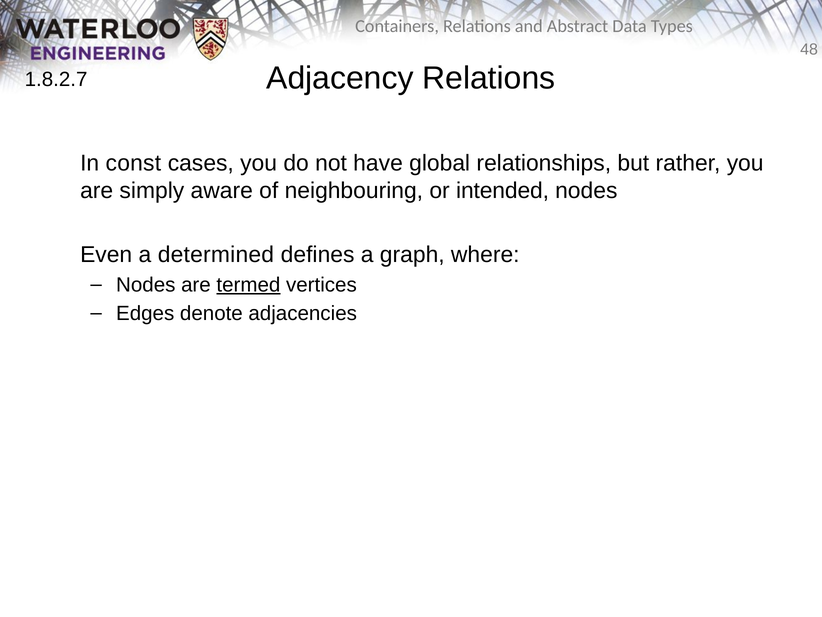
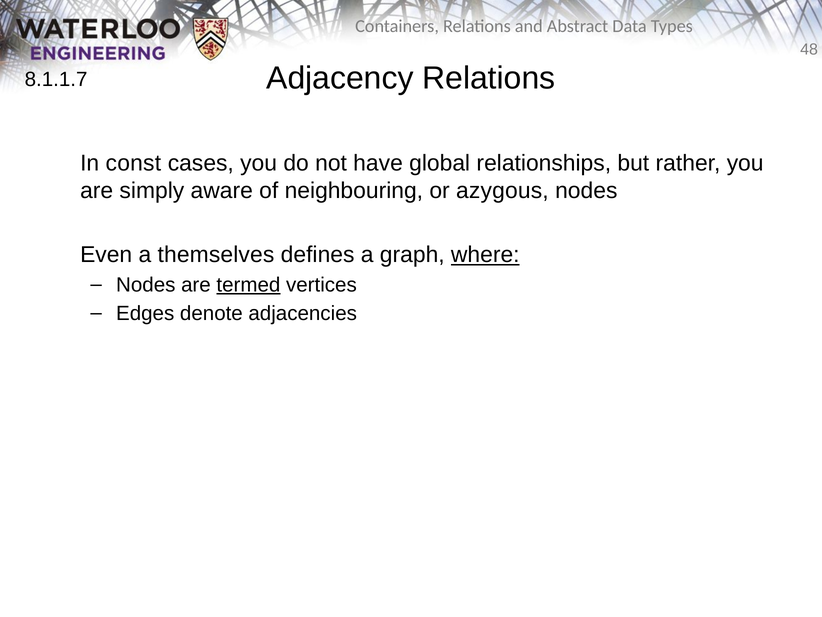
1.8.2.7: 1.8.2.7 -> 8.1.1.7
intended: intended -> azygous
determined: determined -> themselves
where underline: none -> present
